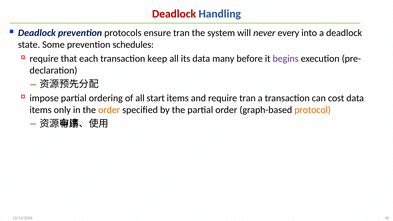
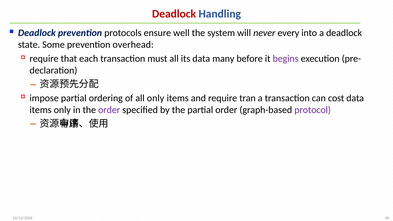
ensure tran: tran -> well
schedules: schedules -> overhead
keep: keep -> must
all start: start -> only
order at (109, 110) colour: orange -> purple
protocol colour: orange -> purple
